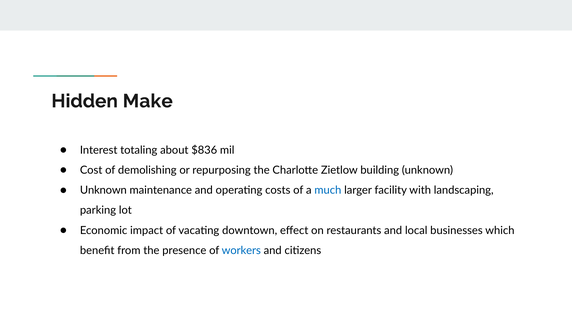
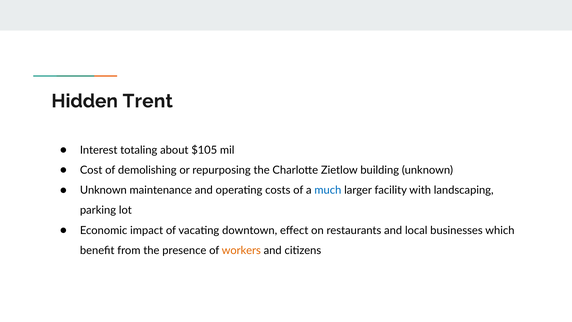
Make: Make -> Trent
$836: $836 -> $105
workers colour: blue -> orange
